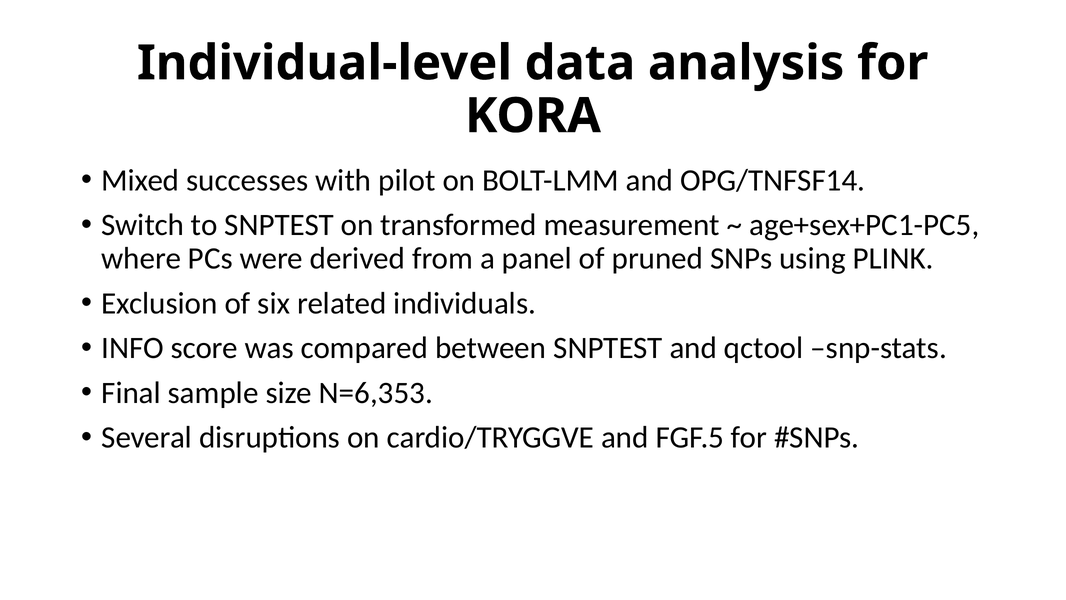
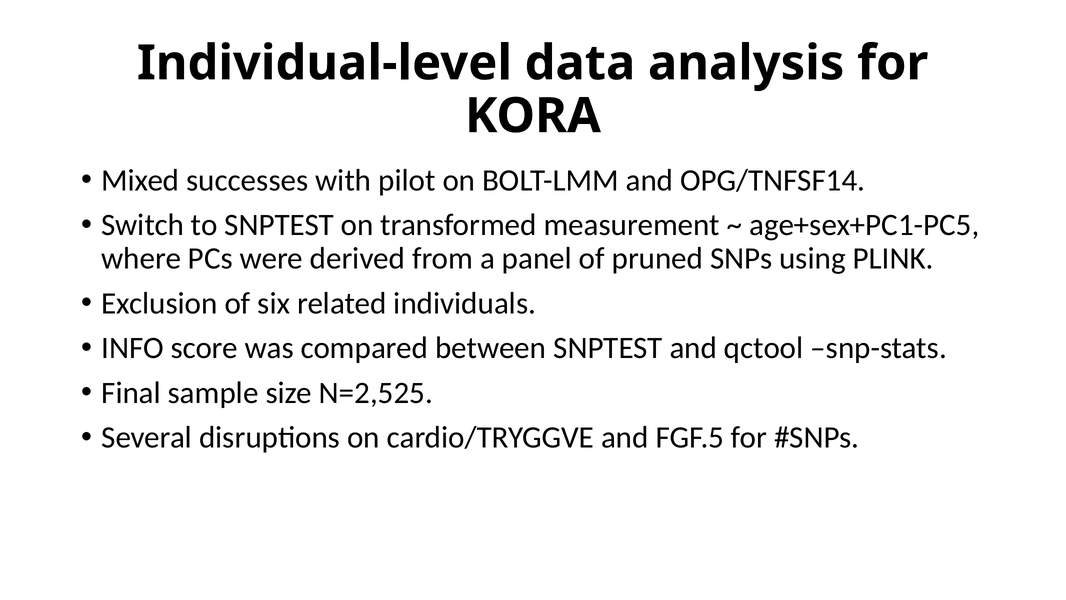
N=6,353: N=6,353 -> N=2,525
